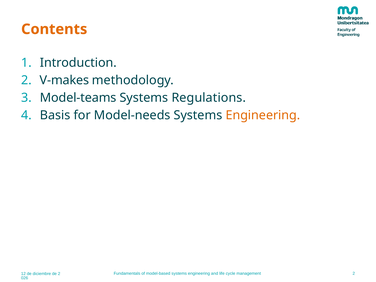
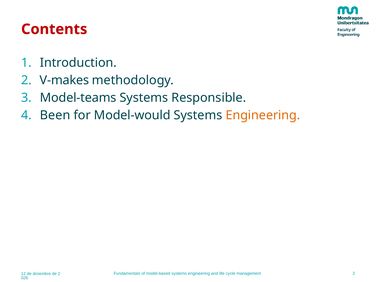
Contents colour: orange -> red
Regulations: Regulations -> Responsible
Basis: Basis -> Been
Model-needs: Model-needs -> Model-would
